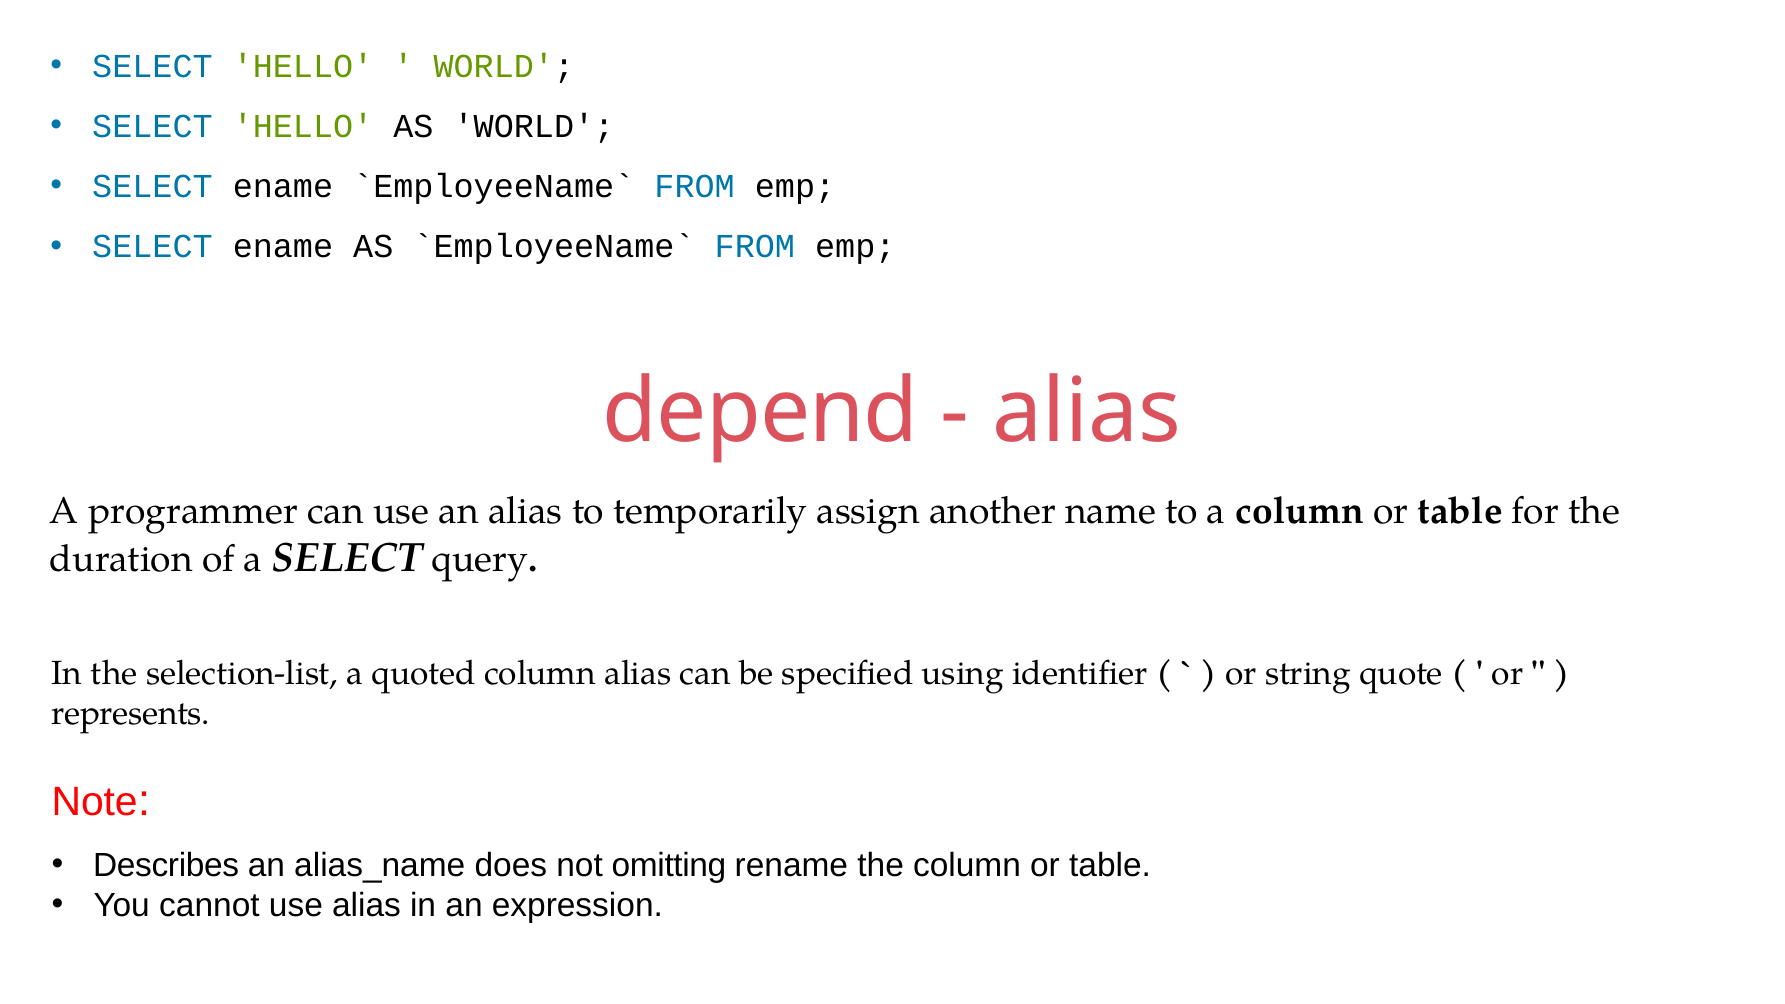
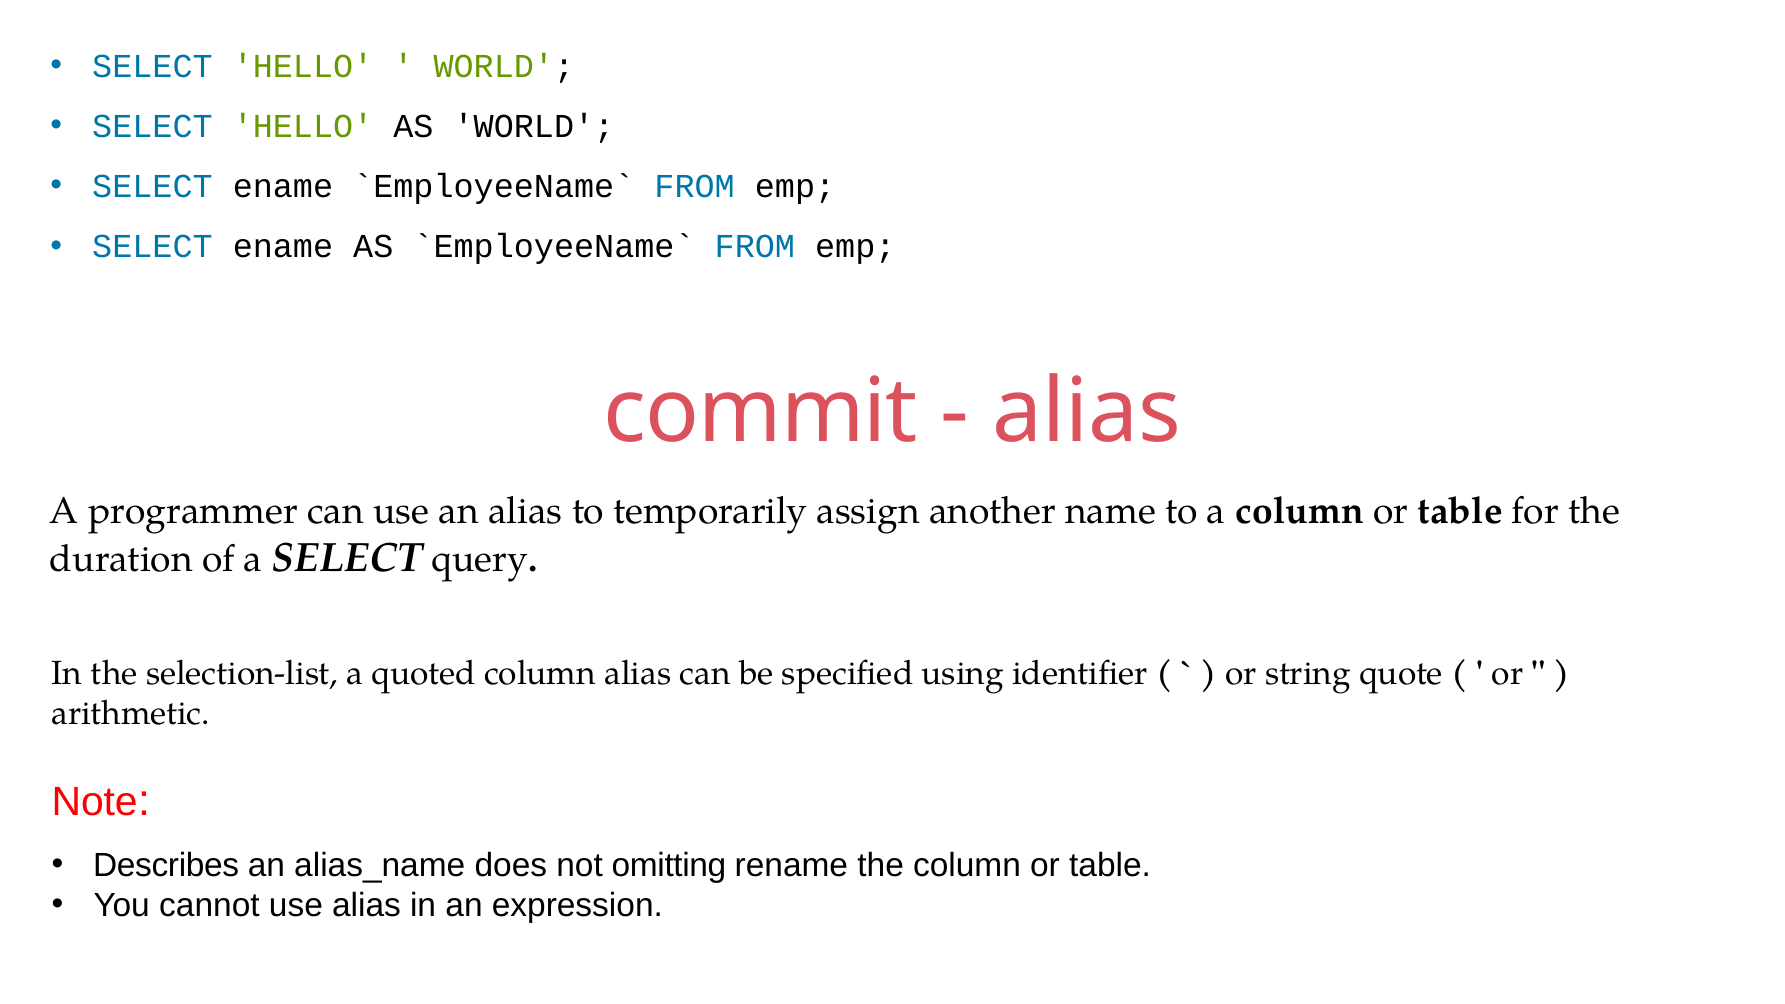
depend: depend -> commit
represents: represents -> arithmetic
